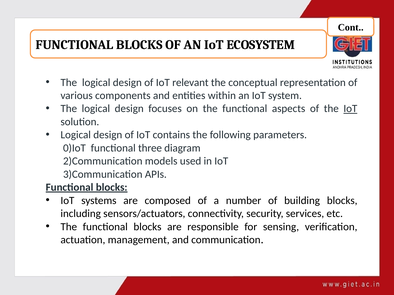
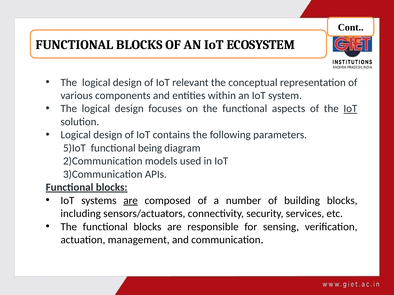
0)IoT: 0)IoT -> 5)IoT
three: three -> being
are at (131, 201) underline: none -> present
